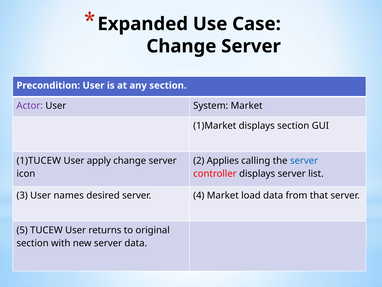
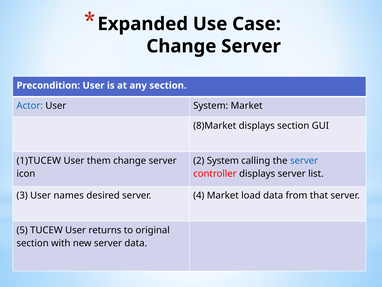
Actor colour: purple -> blue
1)Market: 1)Market -> 8)Market
apply: apply -> them
2 Applies: Applies -> System
